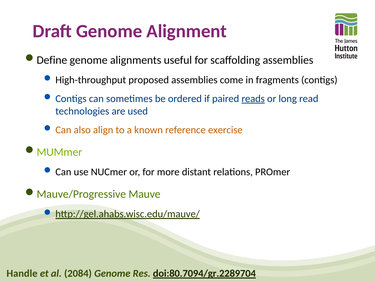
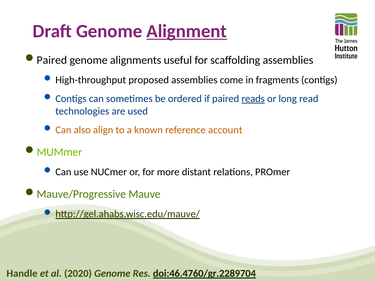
Alignment underline: none -> present
Define at (52, 60): Define -> Paired
exercise: exercise -> account
2084: 2084 -> 2020
doi:80.7094/gr.2289704: doi:80.7094/gr.2289704 -> doi:46.4760/gr.2289704
